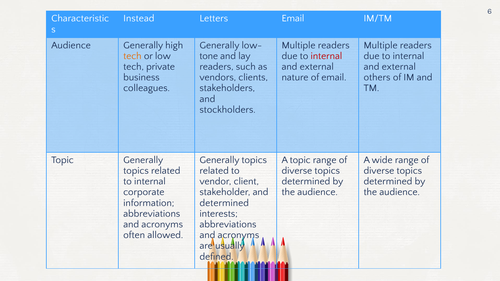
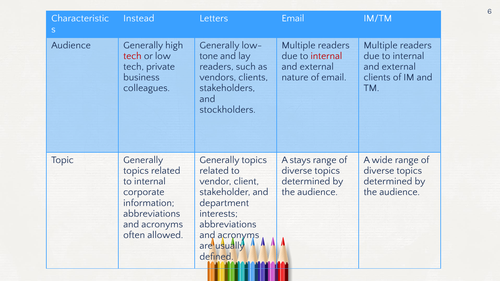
tech at (132, 56) colour: orange -> red
others at (377, 77): others -> clients
A topic: topic -> stays
determined at (224, 203): determined -> department
